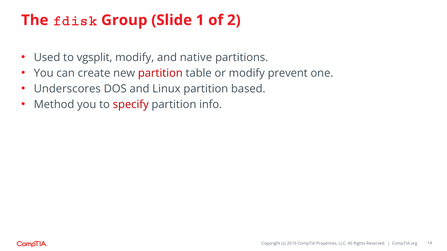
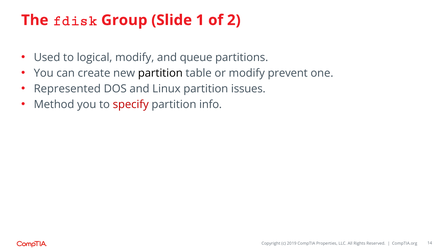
vgsplit: vgsplit -> logical
native: native -> queue
partition at (160, 73) colour: red -> black
Underscores: Underscores -> Represented
based: based -> issues
